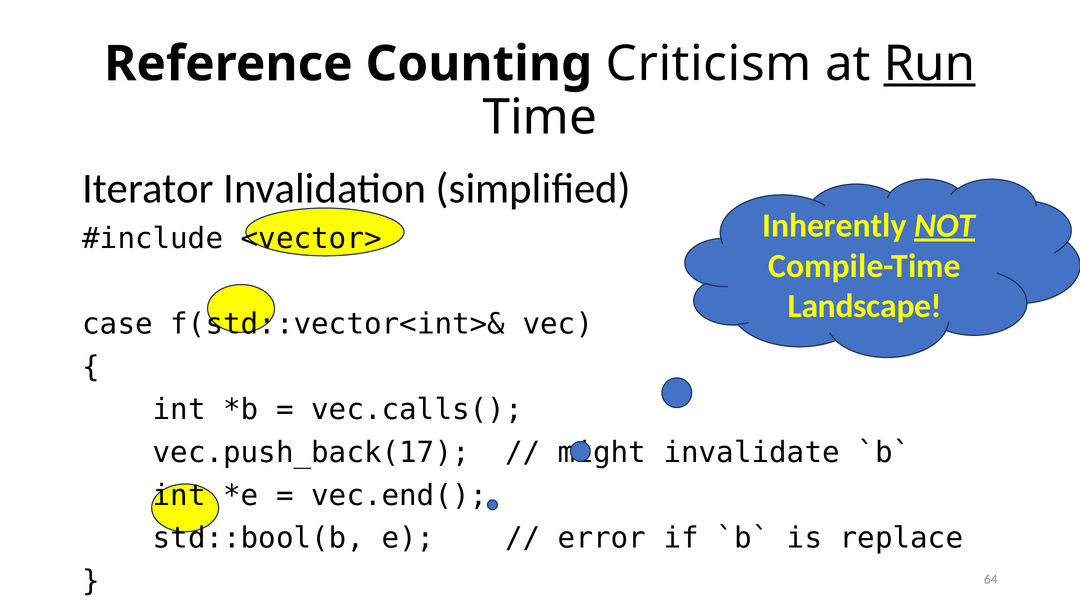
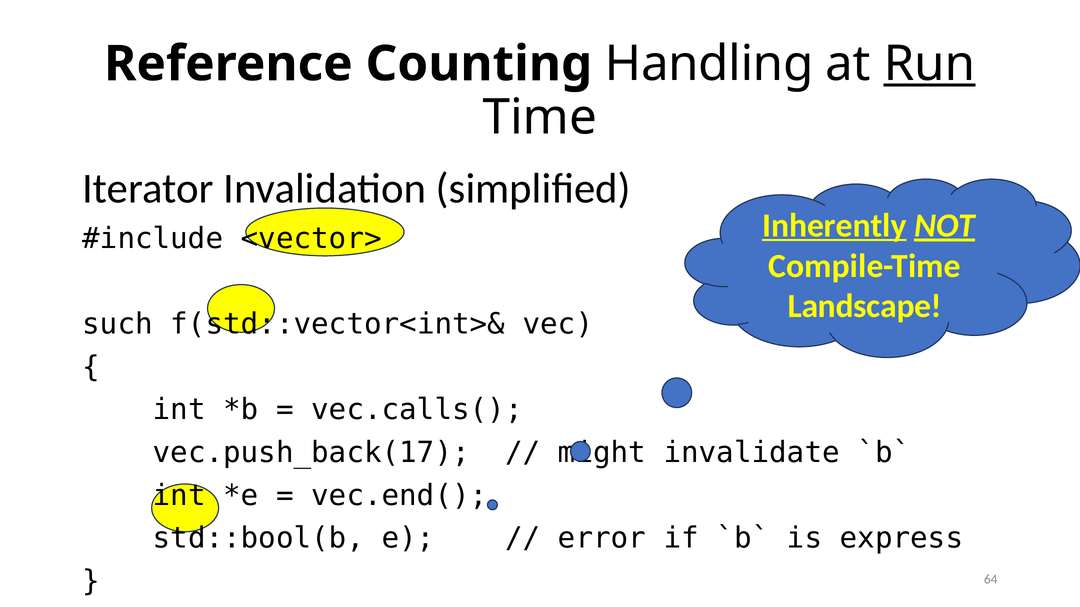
Criticism: Criticism -> Handling
Inherently underline: none -> present
case: case -> such
replace: replace -> express
